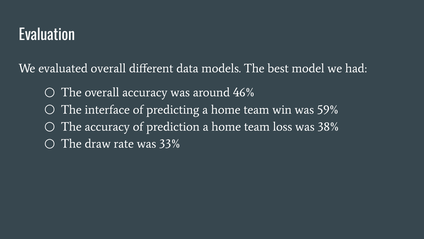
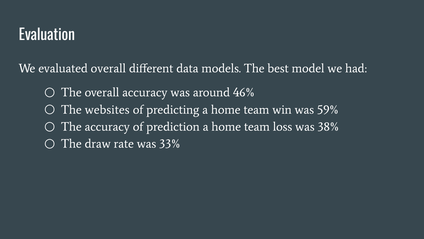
interface: interface -> websites
